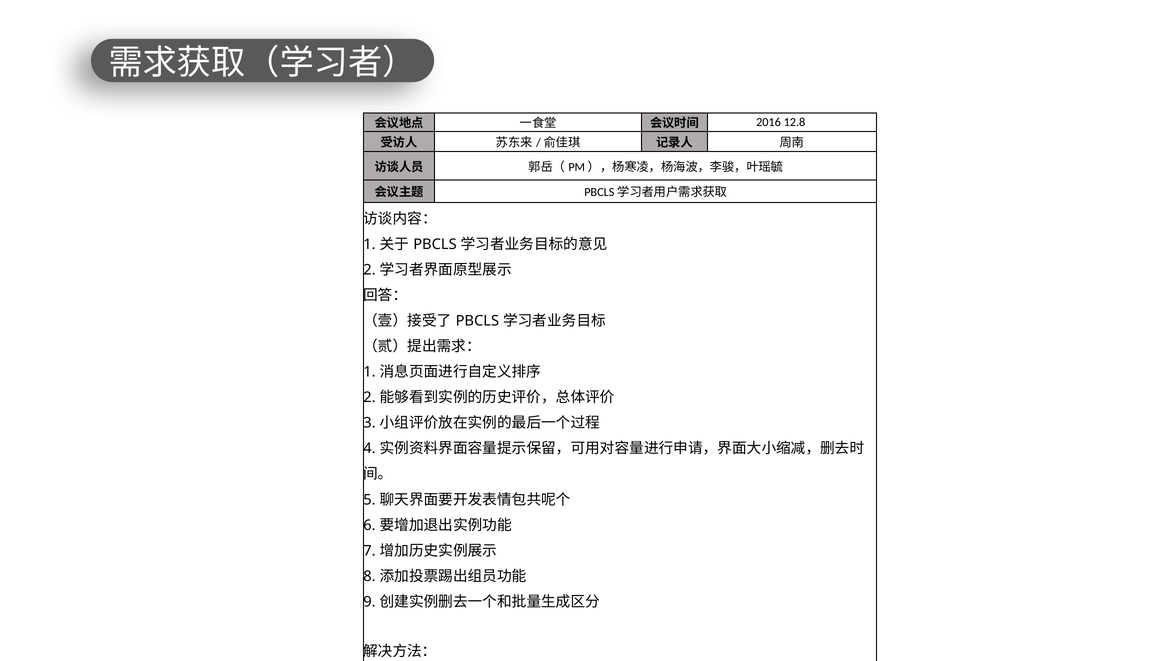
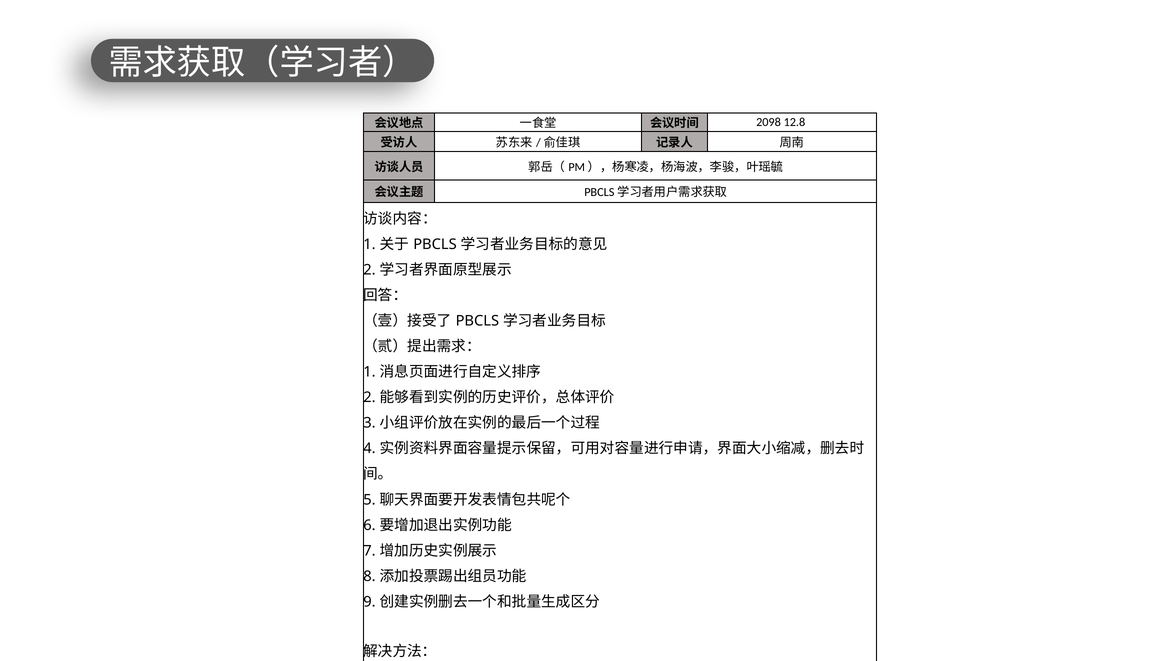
2016: 2016 -> 2098
